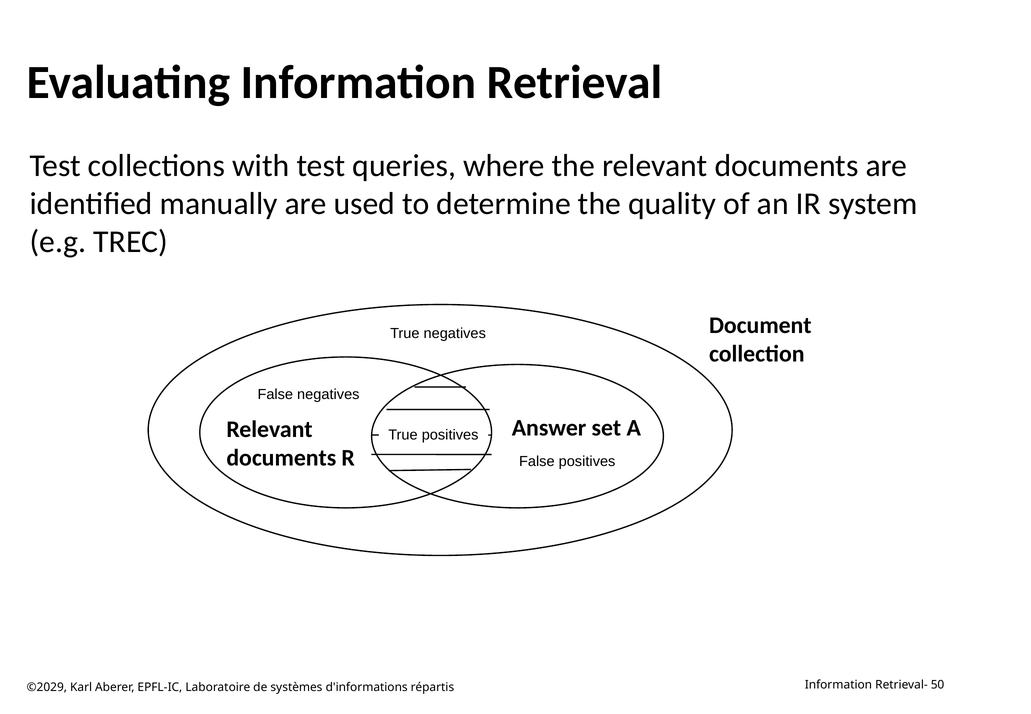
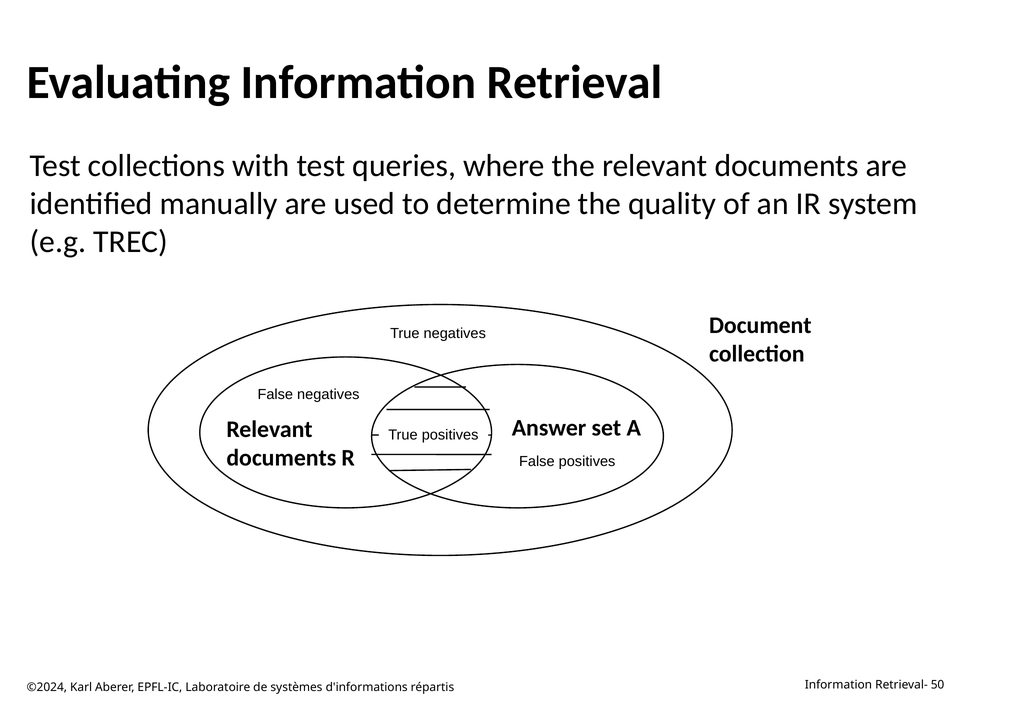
©2029: ©2029 -> ©2024
